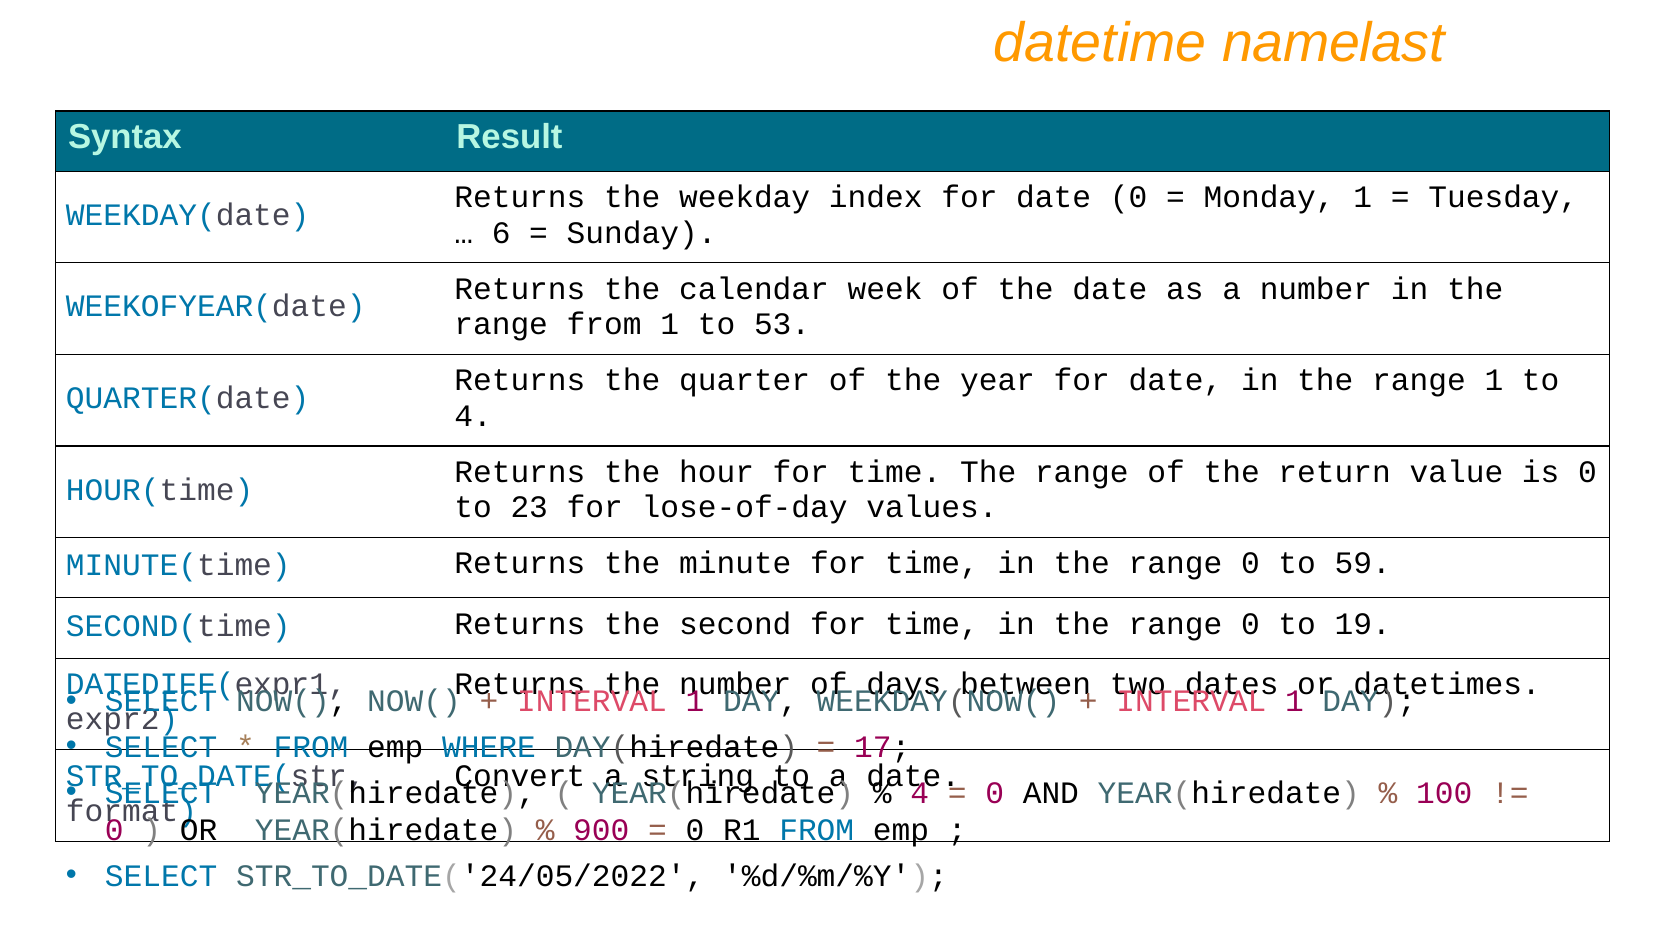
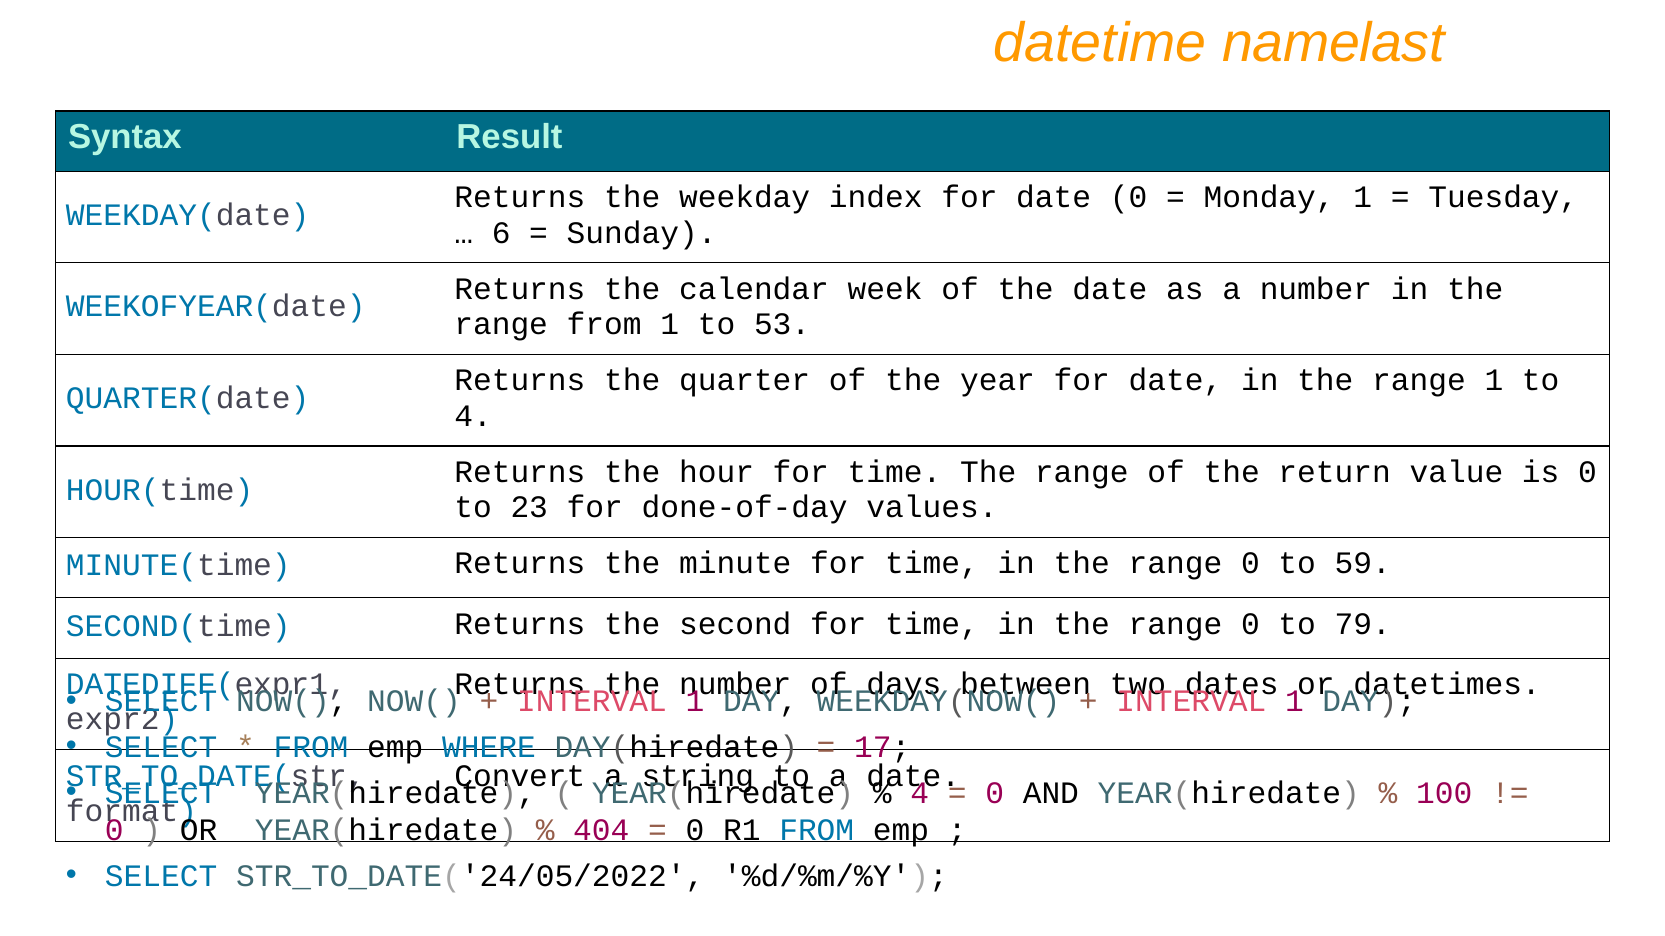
lose-of-day: lose-of-day -> done-of-day
19: 19 -> 79
900: 900 -> 404
